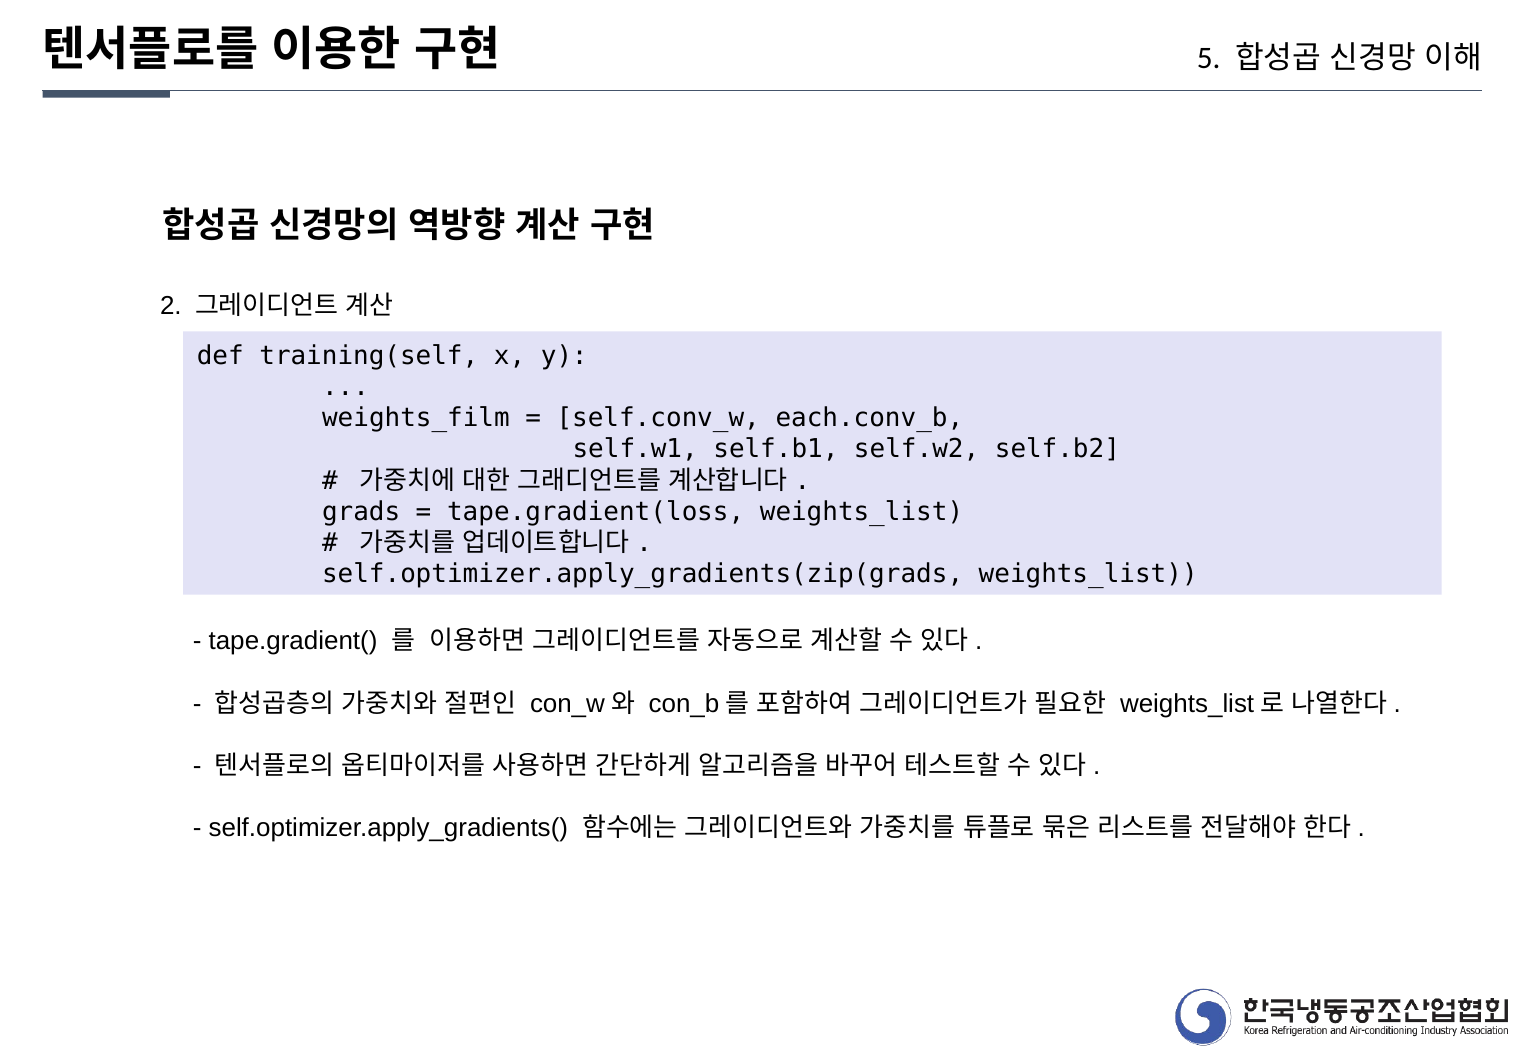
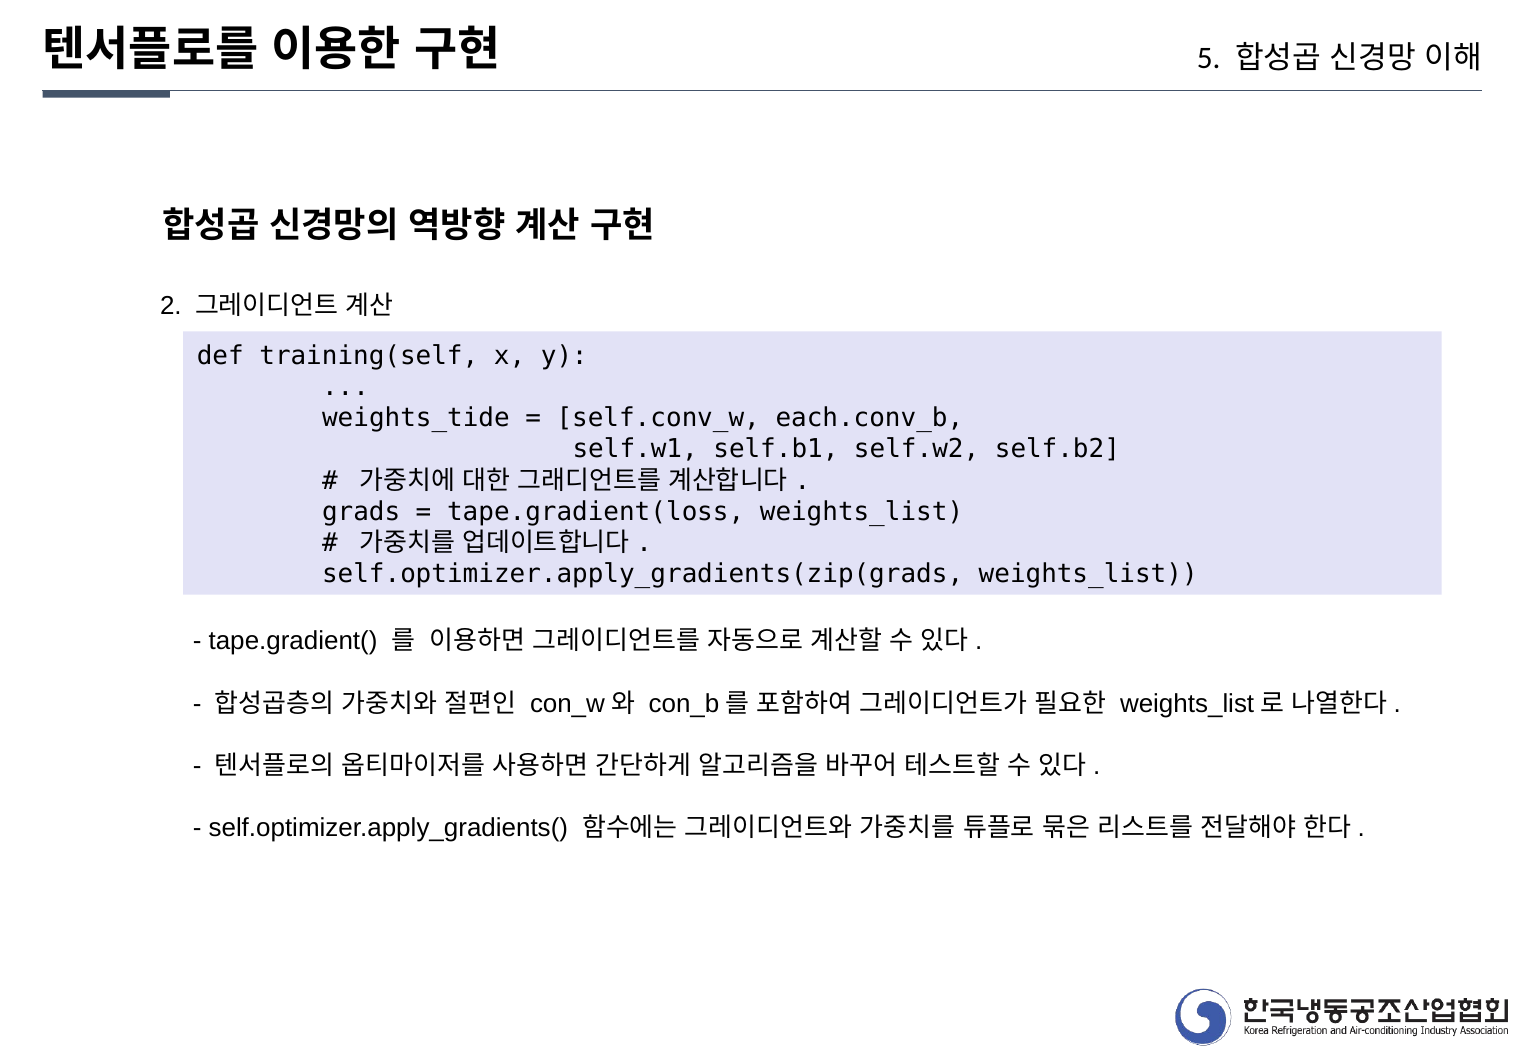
weights_film: weights_film -> weights_tide
